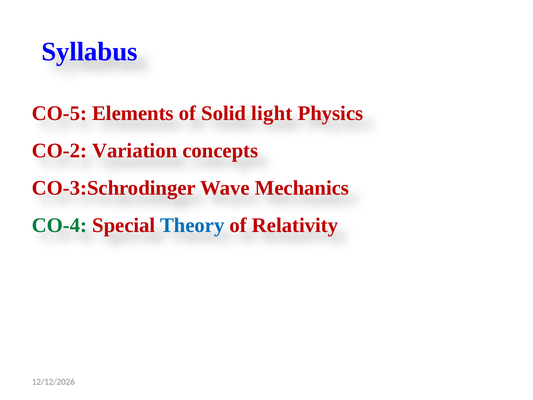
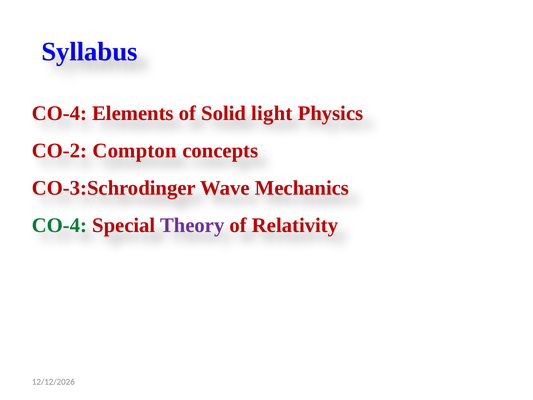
CO-5 at (59, 113): CO-5 -> CO-4
Variation: Variation -> Compton
Theory colour: blue -> purple
